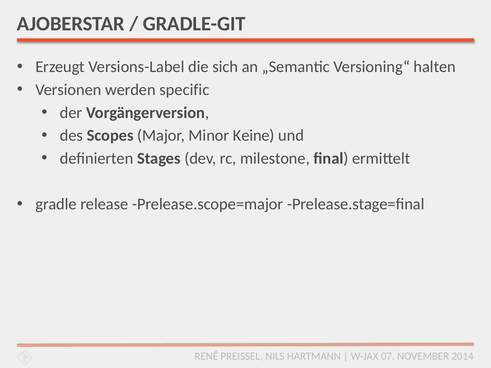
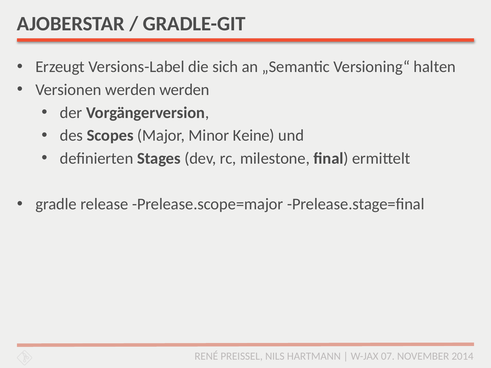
werden specific: specific -> werden
